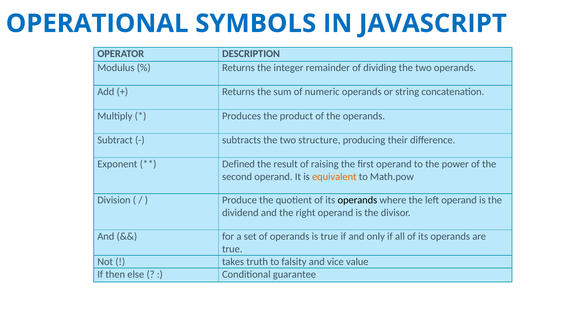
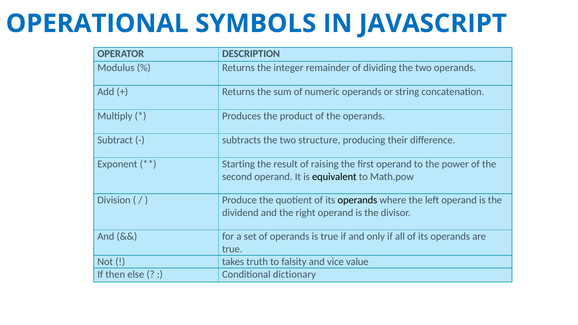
Defined: Defined -> Starting
equivalent colour: orange -> black
guarantee: guarantee -> dictionary
